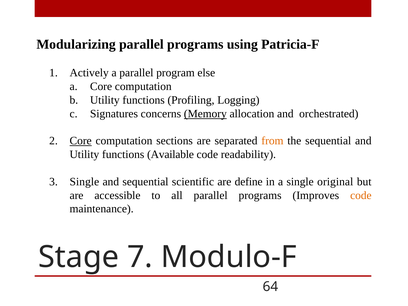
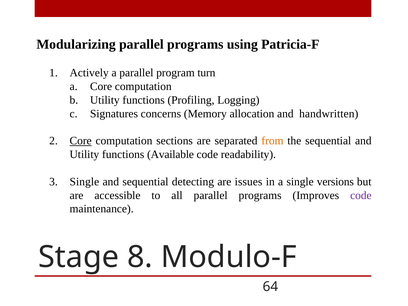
else: else -> turn
Memory underline: present -> none
orchestrated: orchestrated -> handwritten
scientific: scientific -> detecting
define: define -> issues
original: original -> versions
code at (361, 195) colour: orange -> purple
7: 7 -> 8
